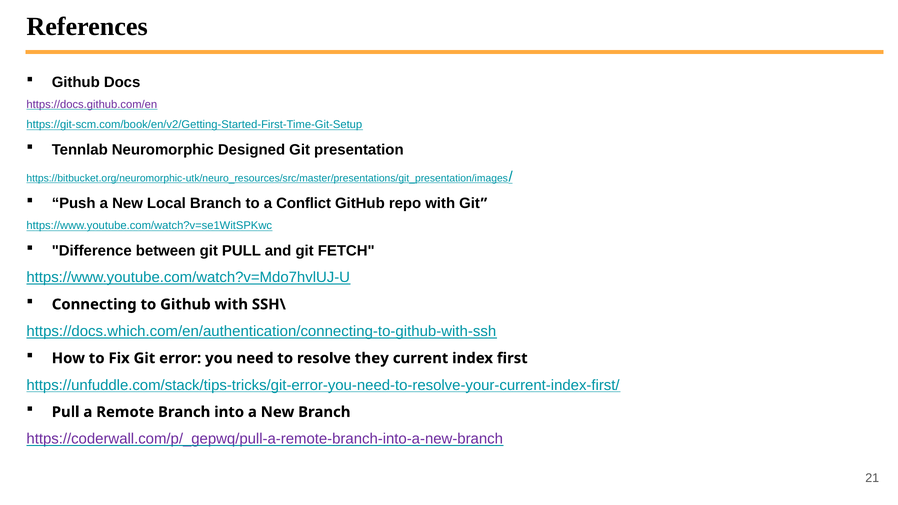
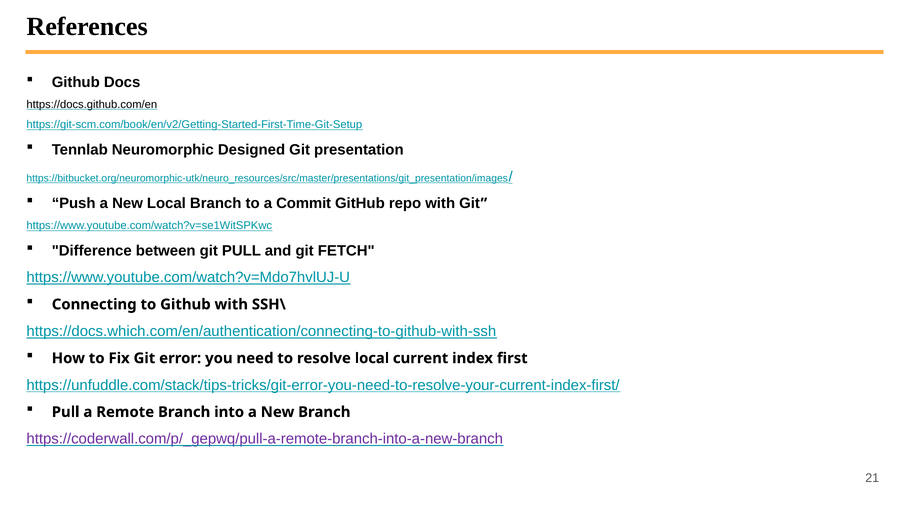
https://docs.github.com/en colour: purple -> black
Conflict: Conflict -> Commit
resolve they: they -> local
